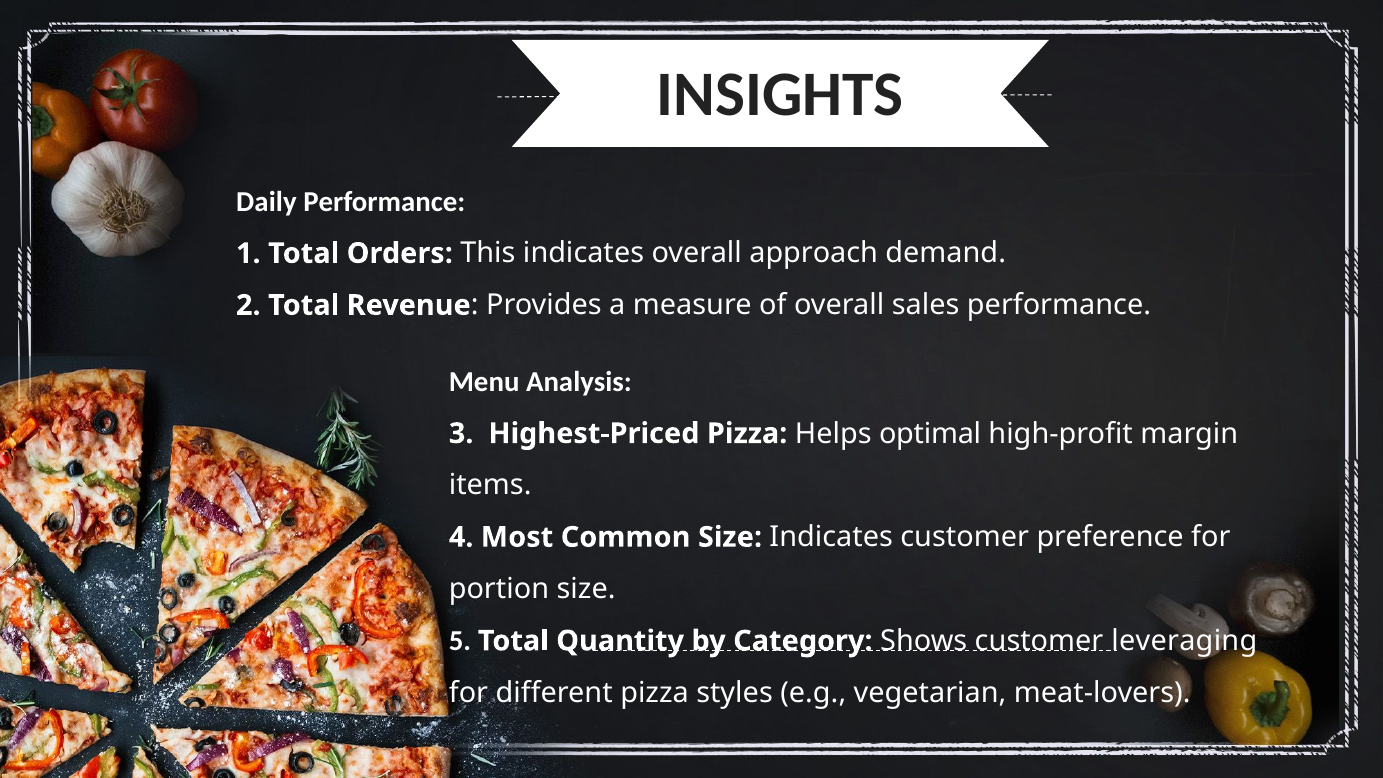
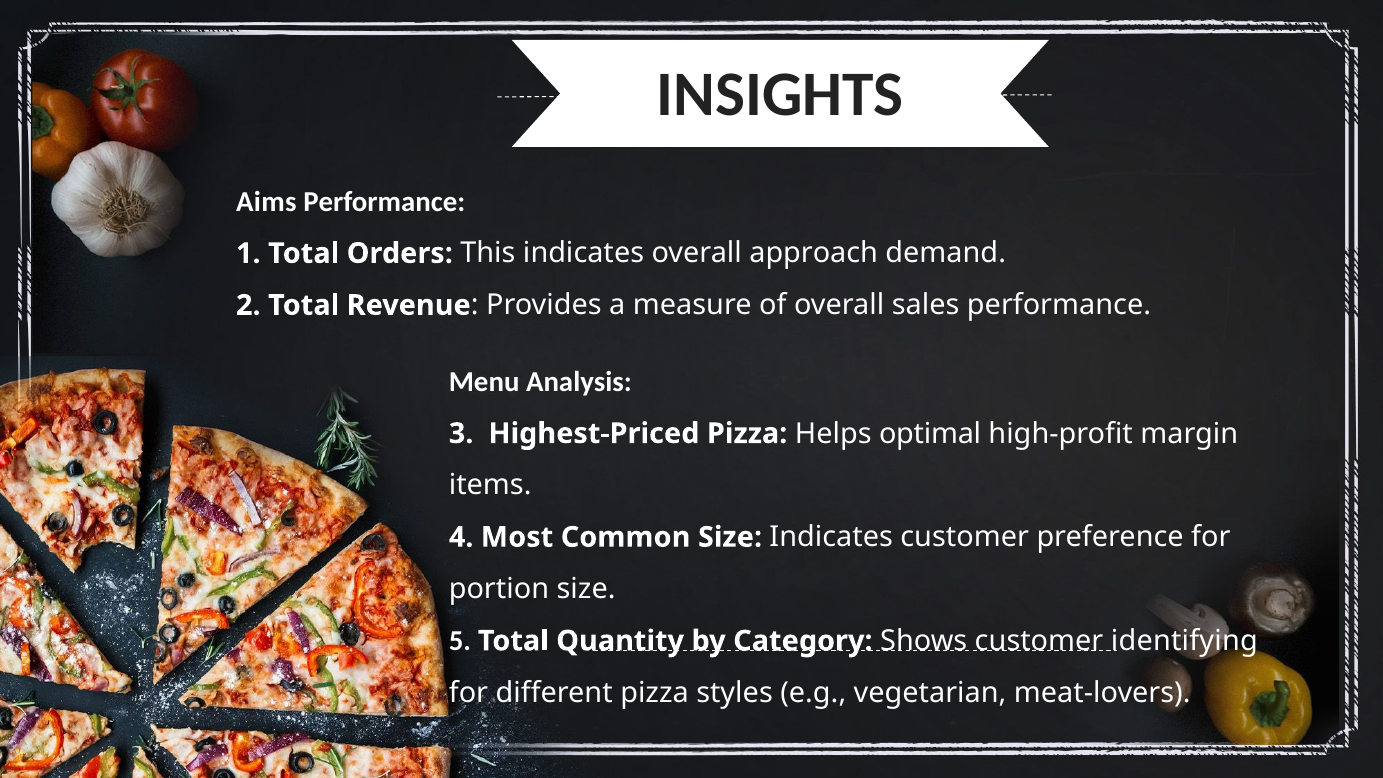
Daily: Daily -> Aims
leveraging: leveraging -> identifying
